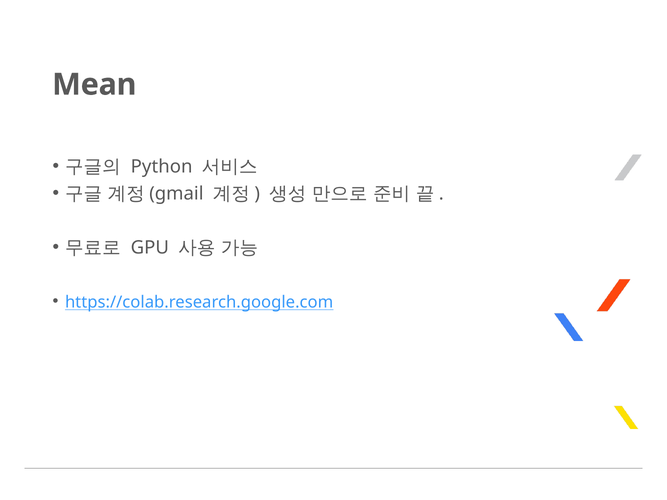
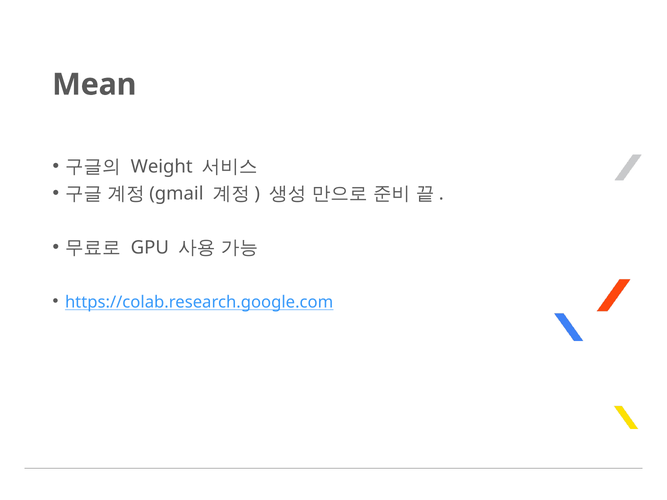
Python: Python -> Weight
